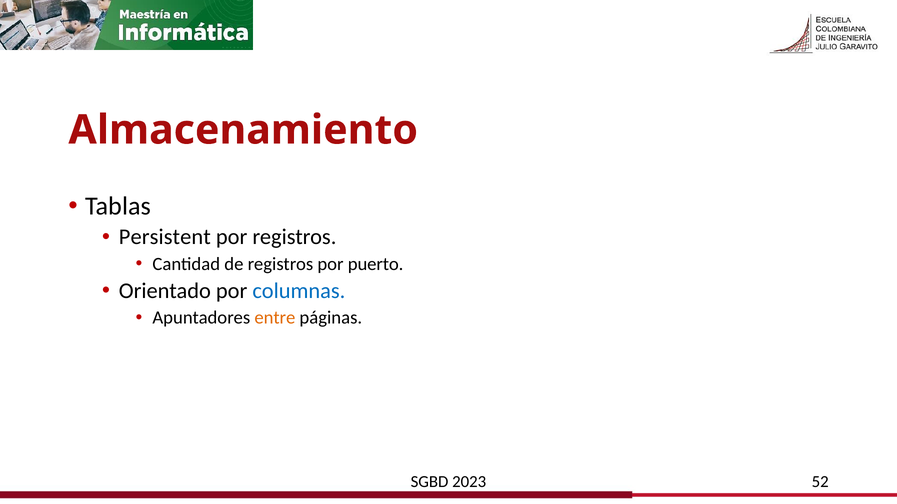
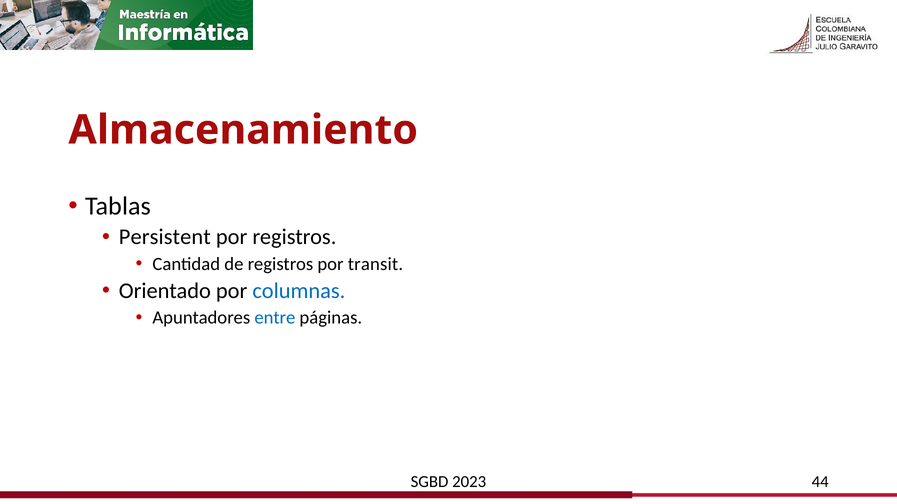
puerto: puerto -> transit
entre colour: orange -> blue
52: 52 -> 44
